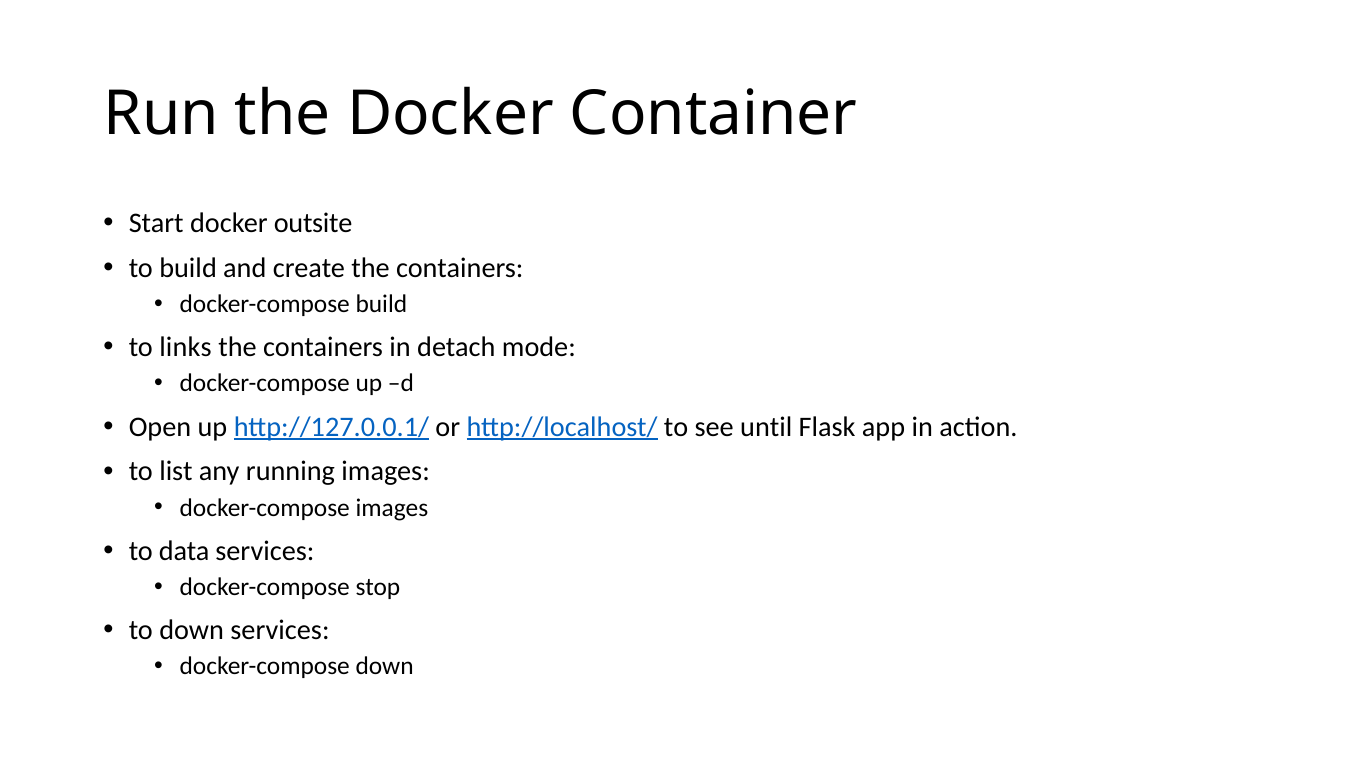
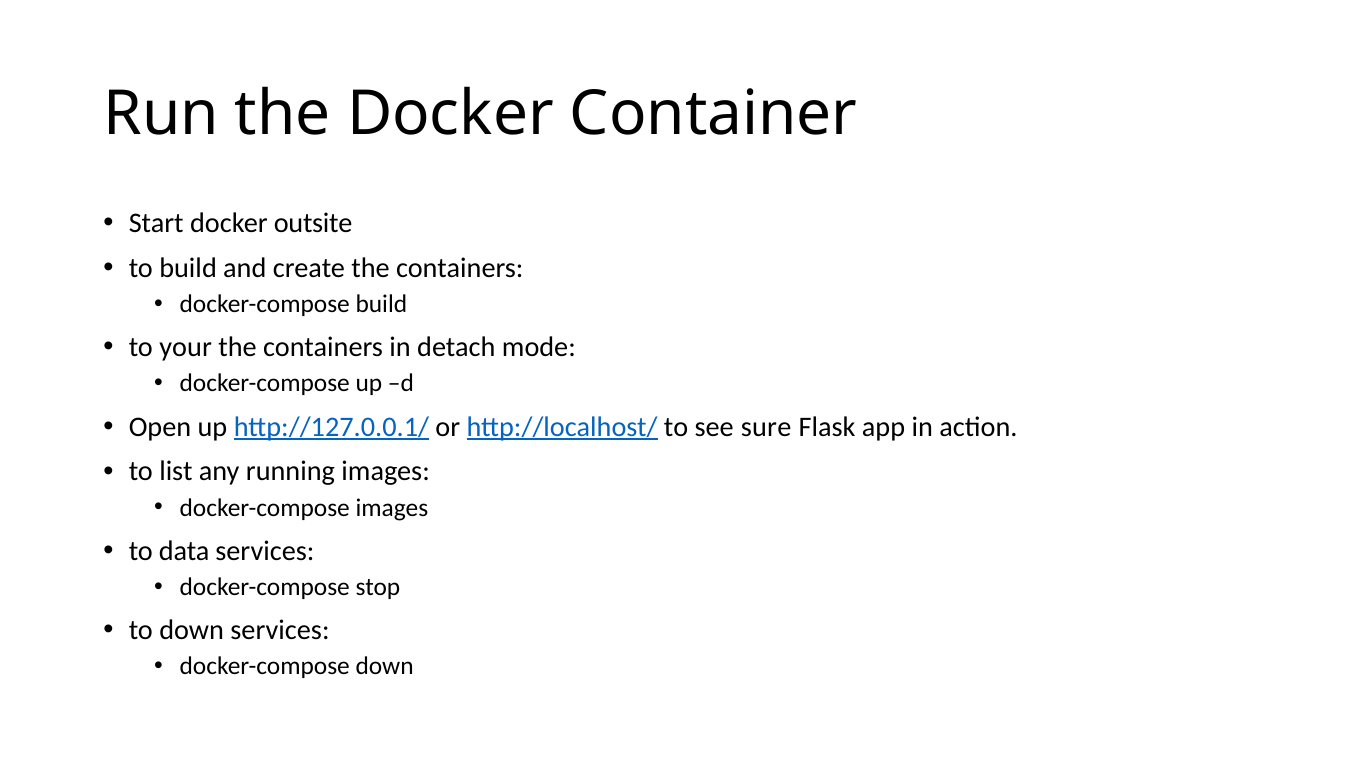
links: links -> your
until: until -> sure
